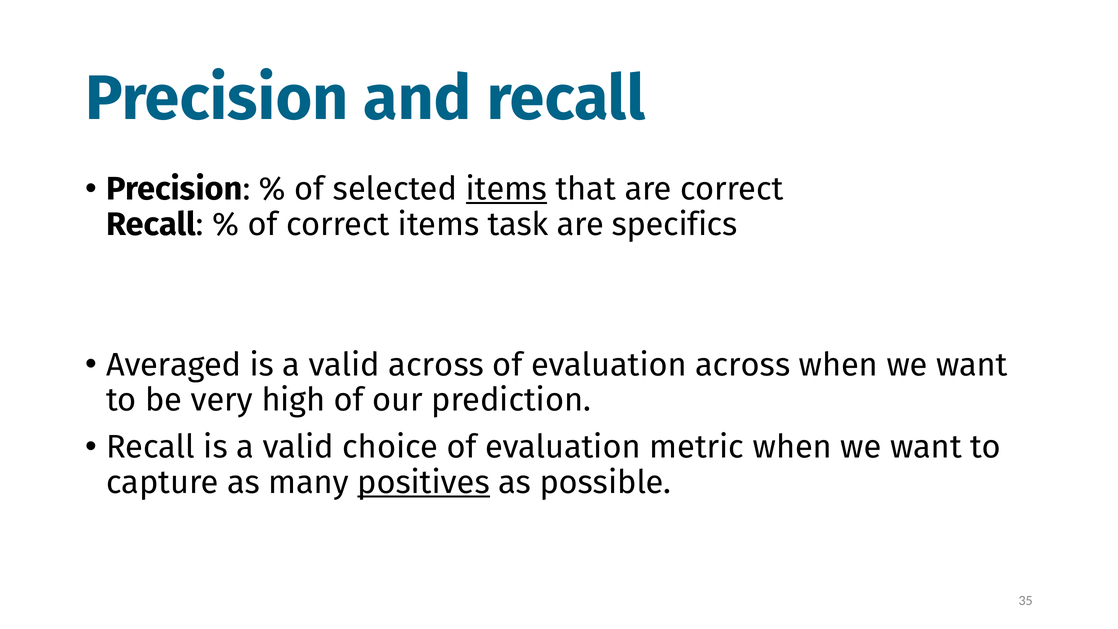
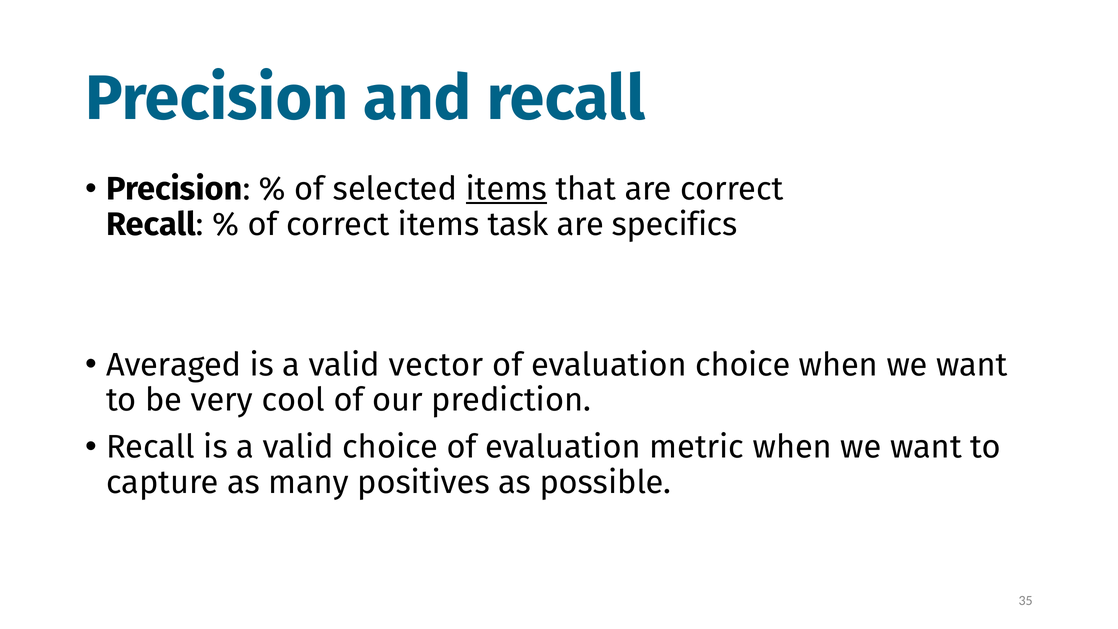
valid across: across -> vector
evaluation across: across -> choice
high: high -> cool
positives underline: present -> none
